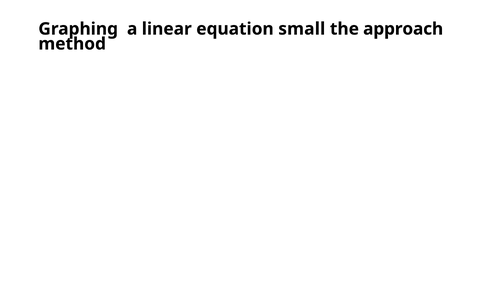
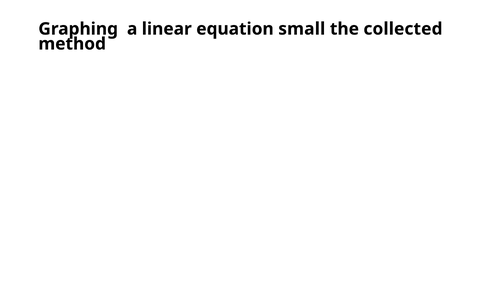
approach: approach -> collected
